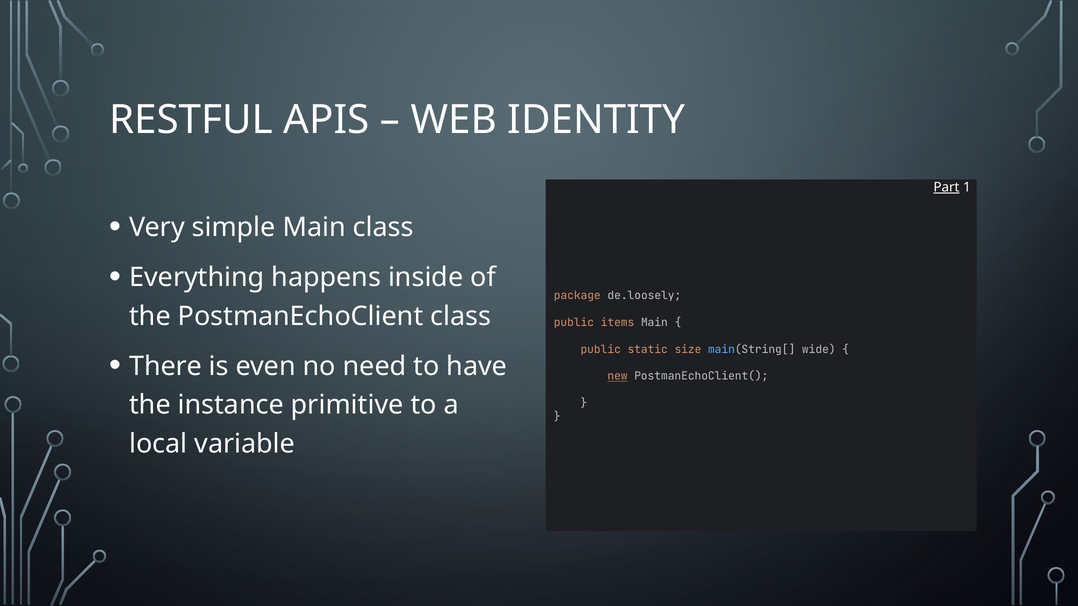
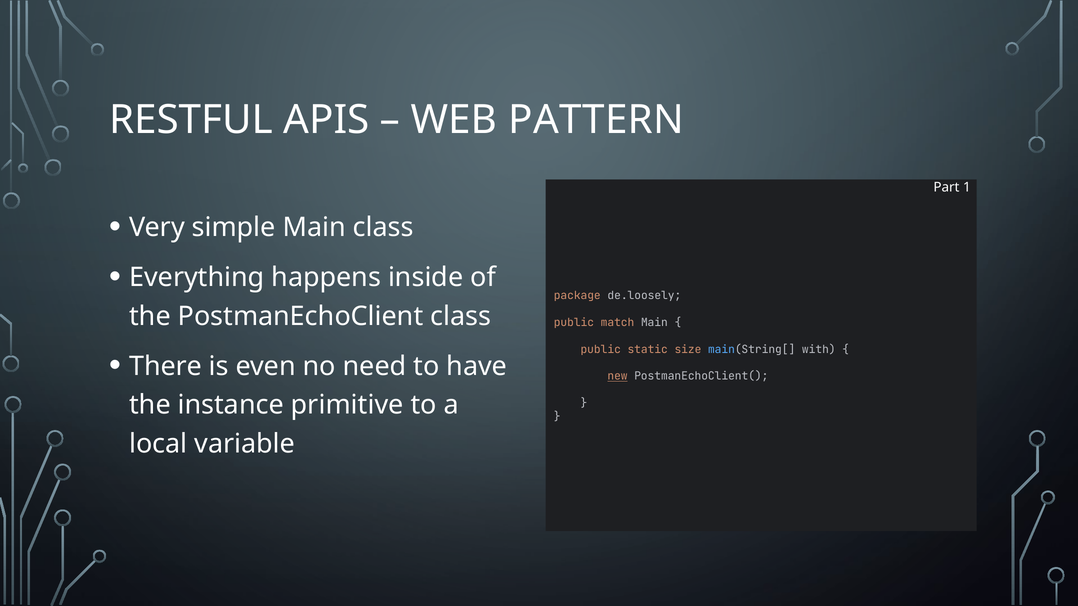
IDENTITY: IDENTITY -> PATTERN
Part underline: present -> none
items: items -> match
wide: wide -> with
